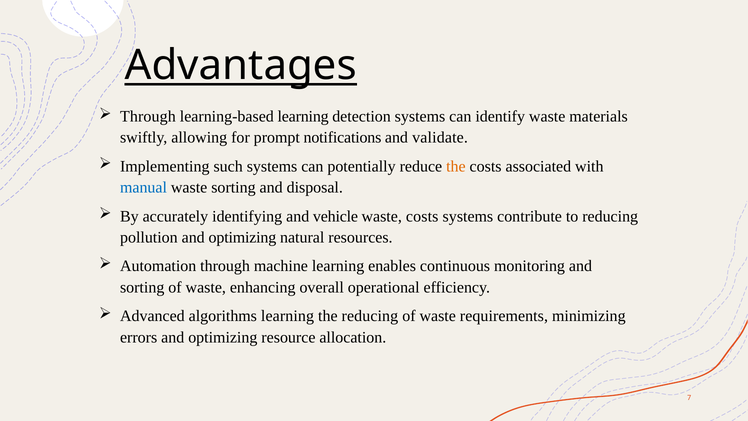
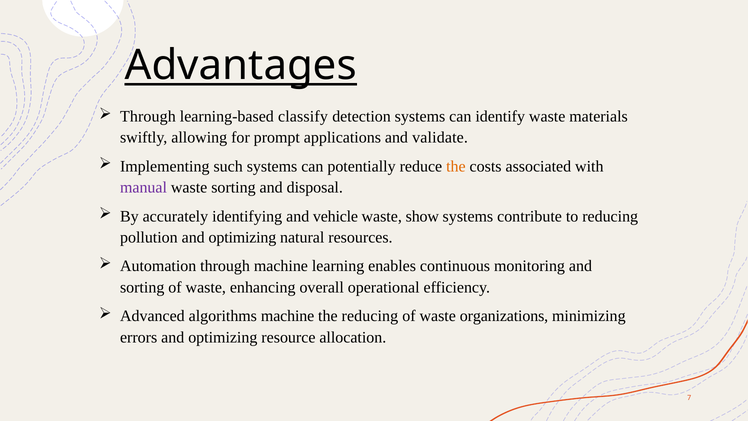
learning-based learning: learning -> classify
notifications: notifications -> applications
manual colour: blue -> purple
waste costs: costs -> show
algorithms learning: learning -> machine
requirements: requirements -> organizations
